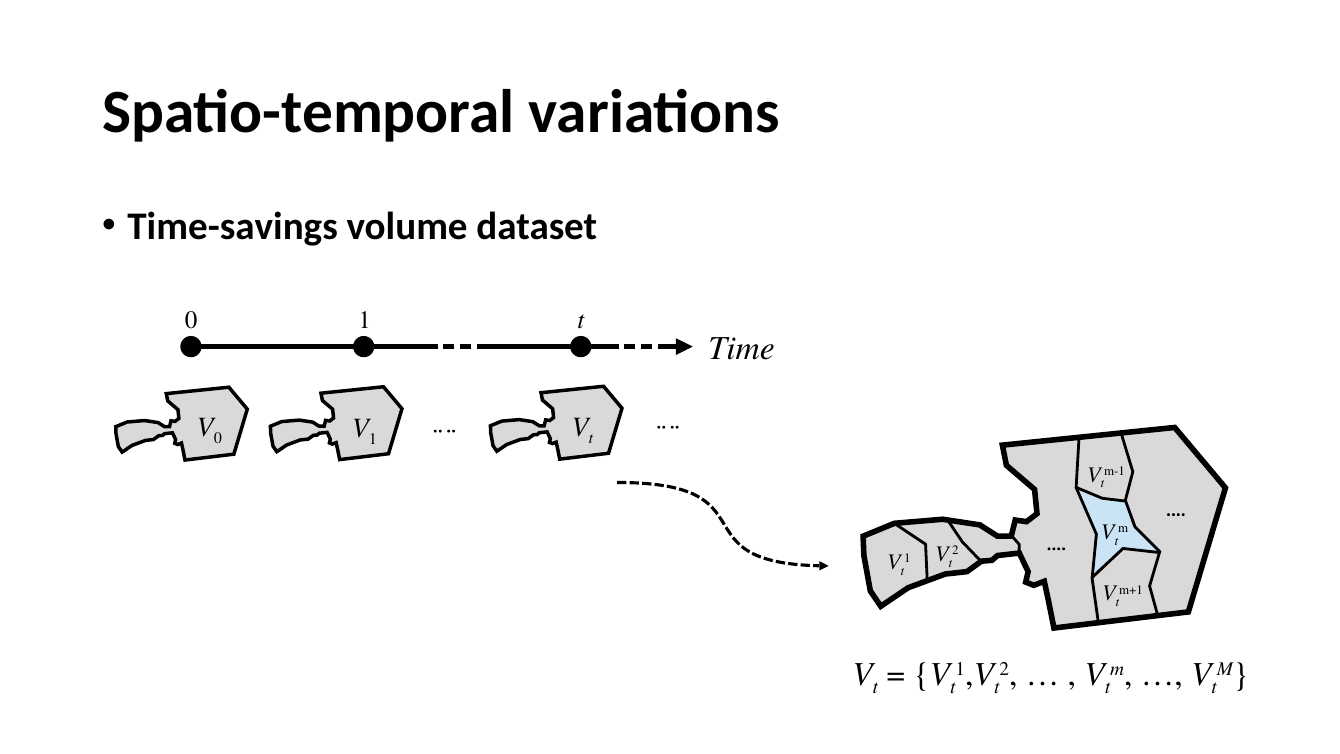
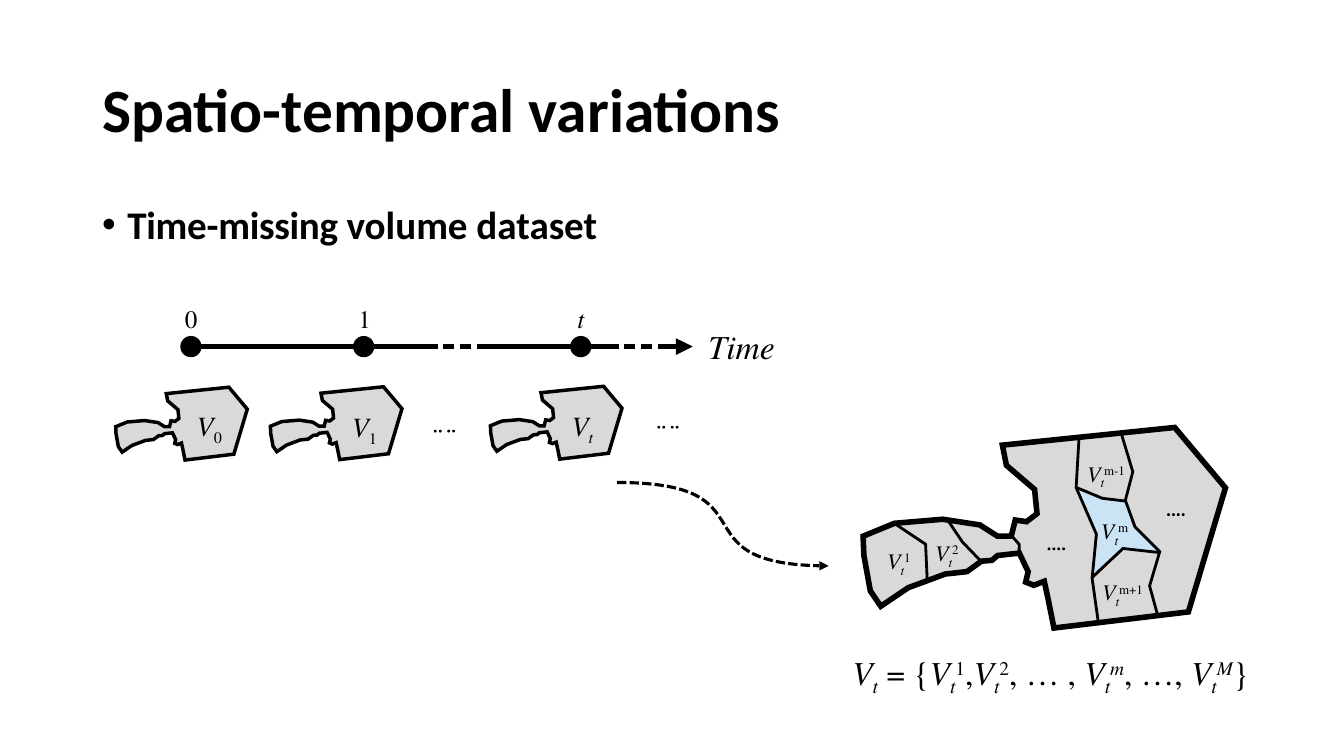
Time-savings: Time-savings -> Time-missing
